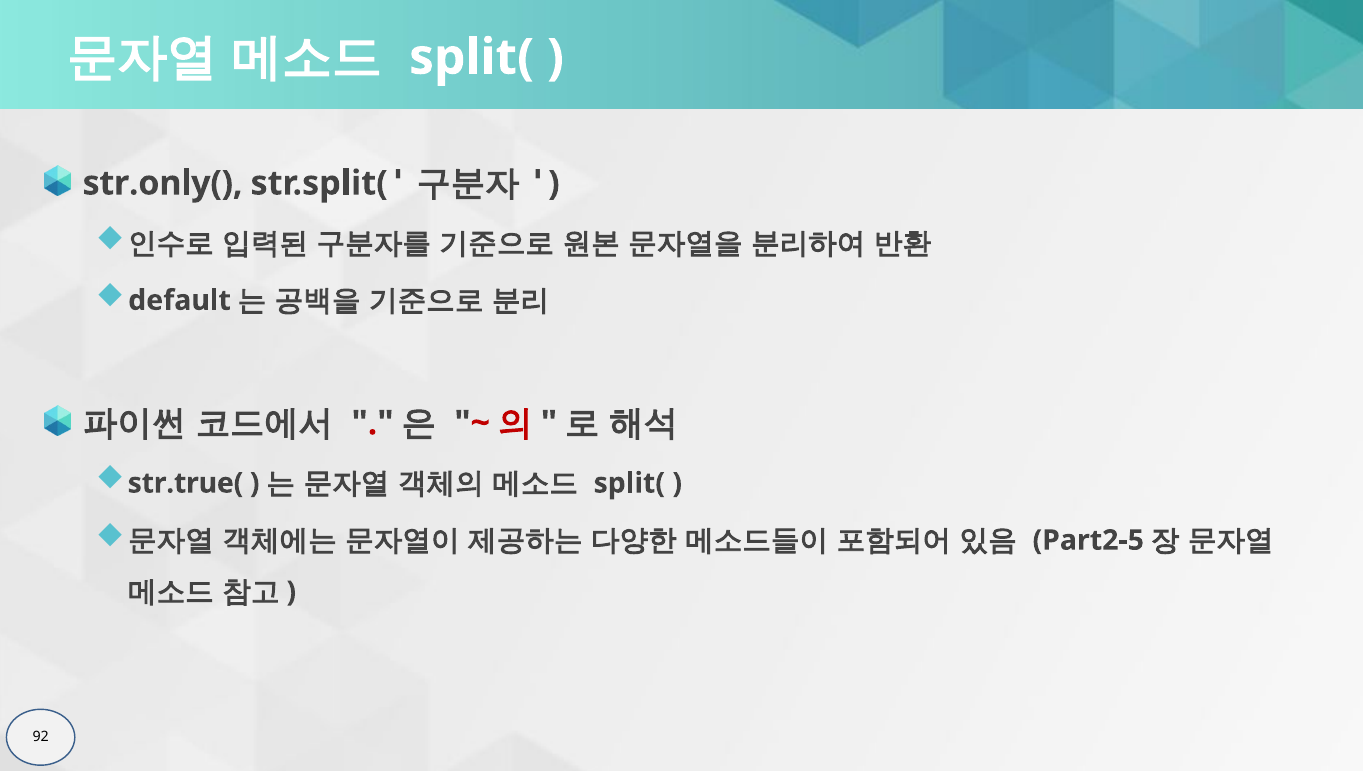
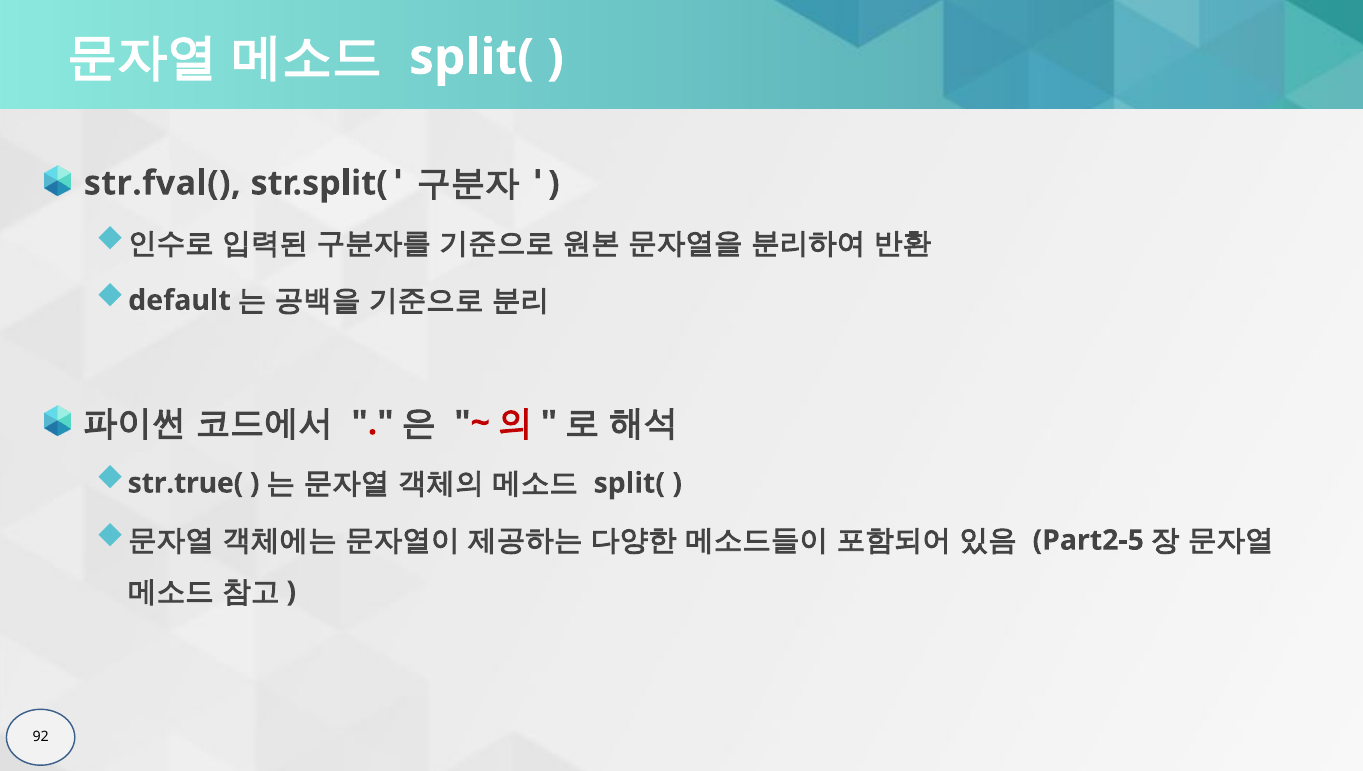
str.only(: str.only( -> str.fval(
